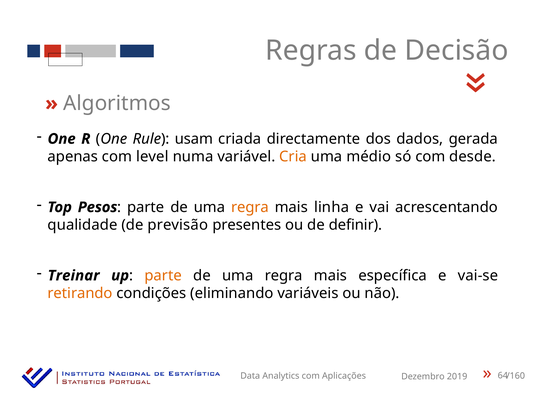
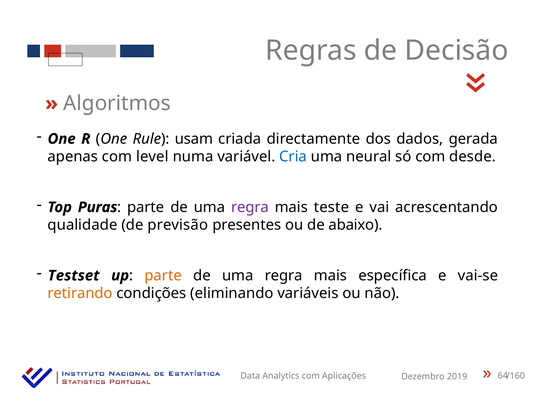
Cria colour: orange -> blue
médio: médio -> neural
Pesos: Pesos -> Puras
regra at (250, 207) colour: orange -> purple
linha: linha -> teste
definir: definir -> abaixo
Treinar: Treinar -> Testset
